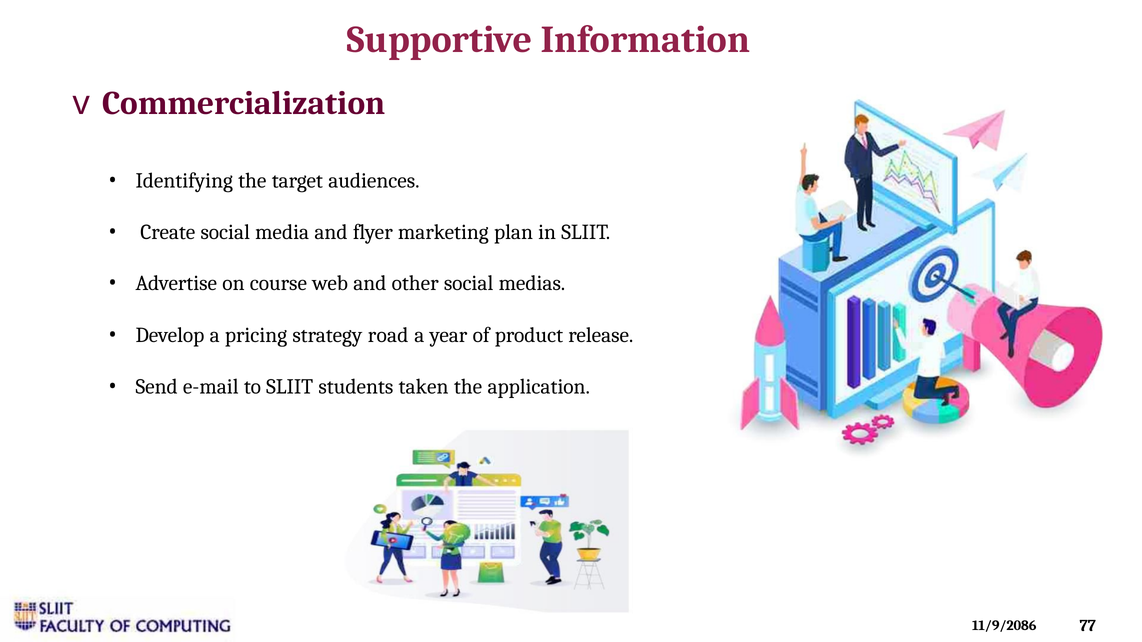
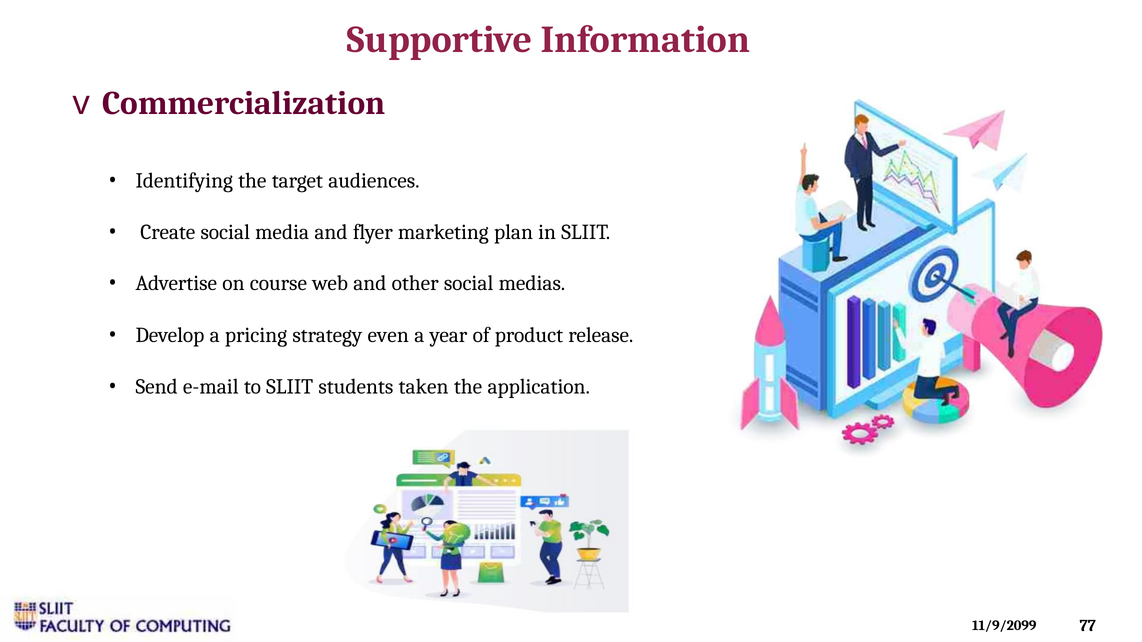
road: road -> even
11/9/2086: 11/9/2086 -> 11/9/2099
